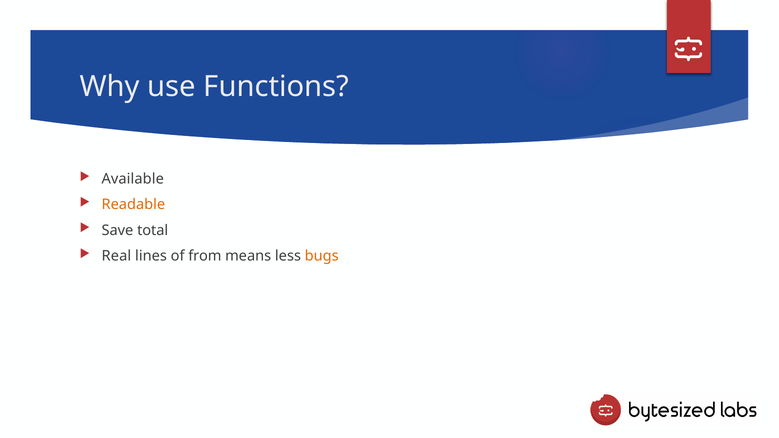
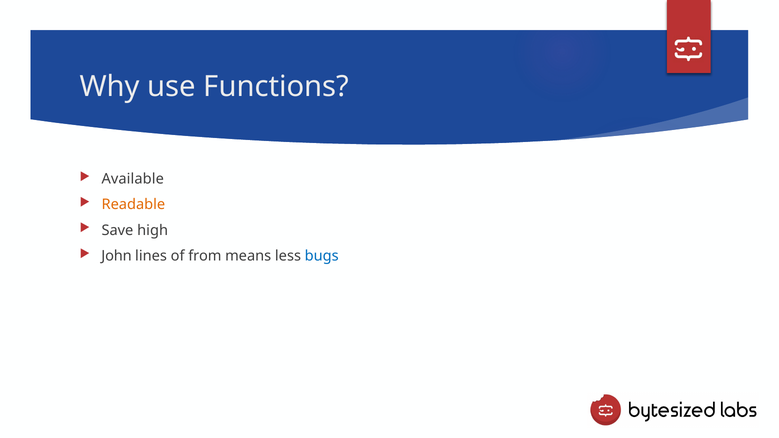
total: total -> high
Real: Real -> John
bugs colour: orange -> blue
